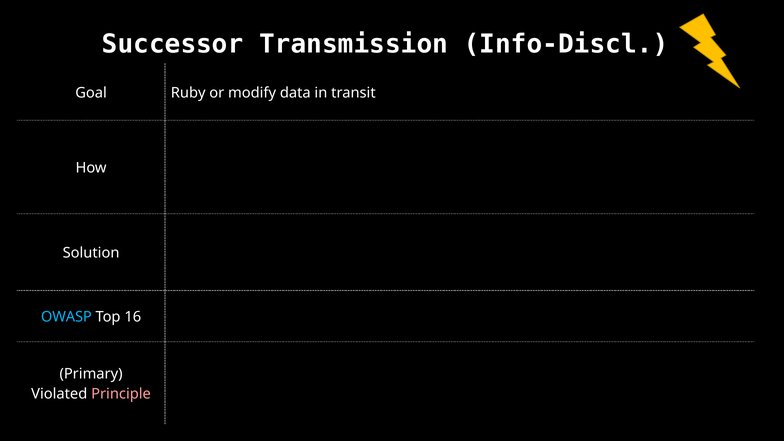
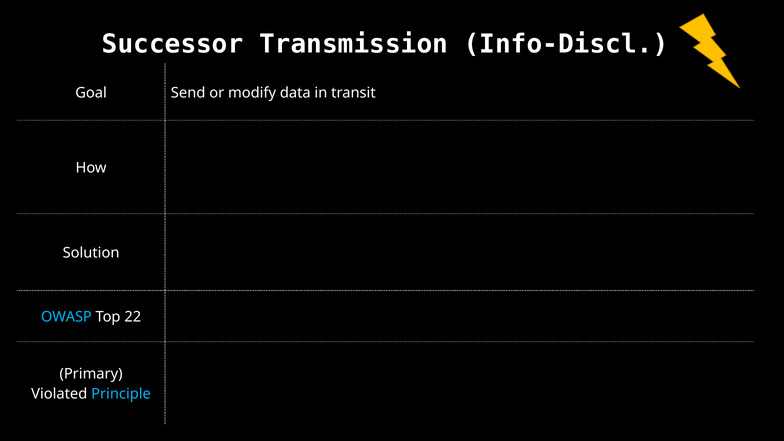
Ruby: Ruby -> Send
16: 16 -> 22
Principle colour: pink -> light blue
